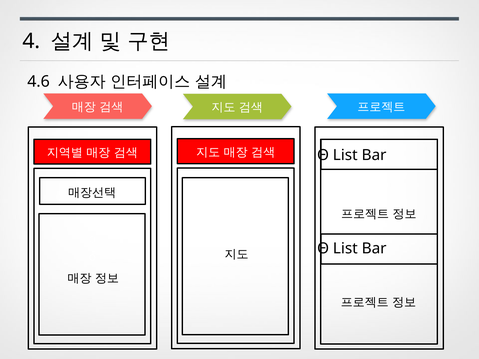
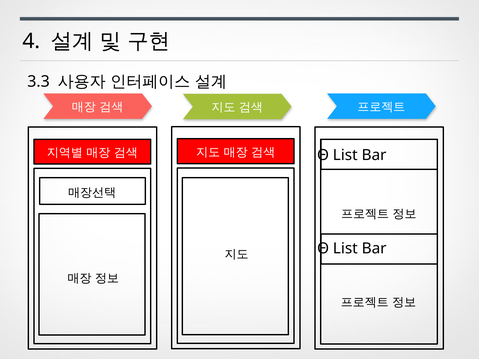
4.6: 4.6 -> 3.3
